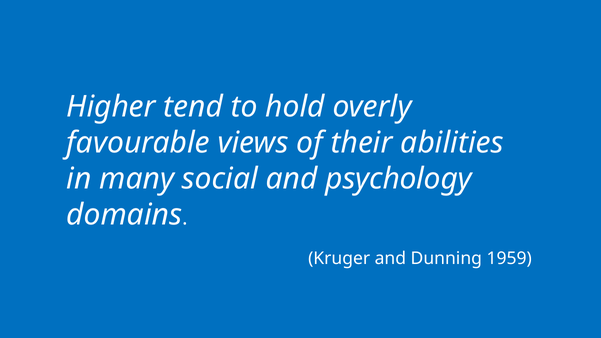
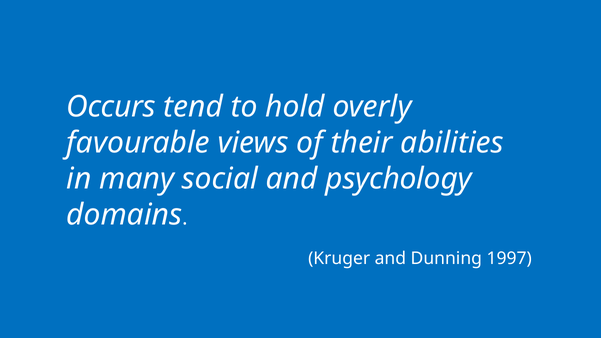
Higher: Higher -> Occurs
1959: 1959 -> 1997
